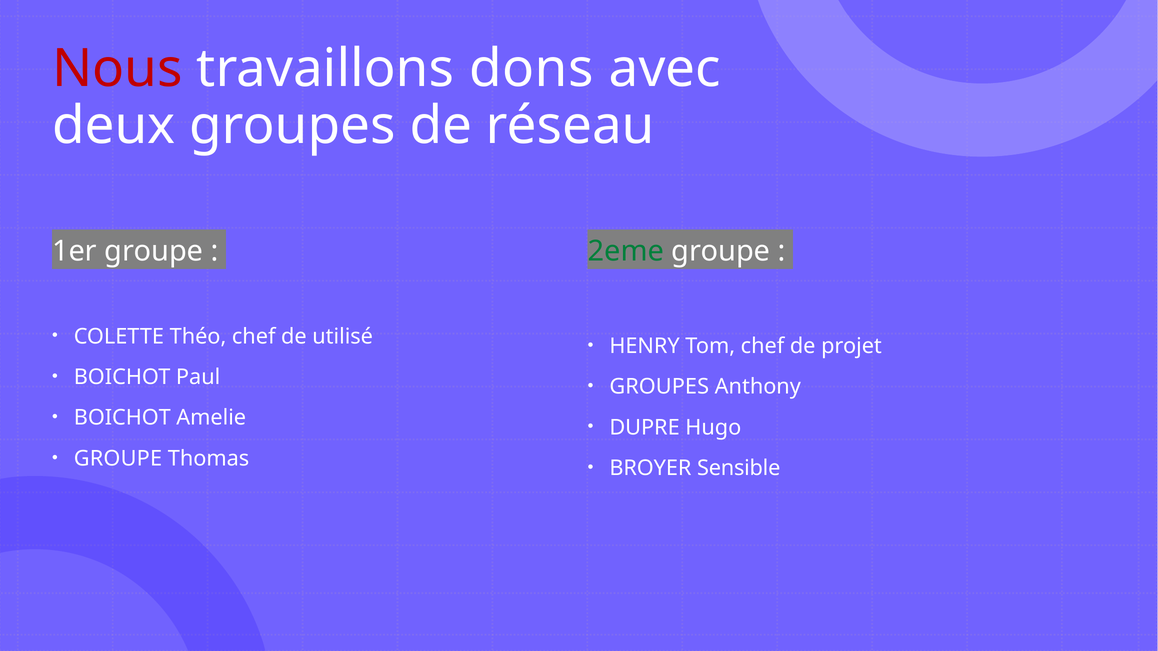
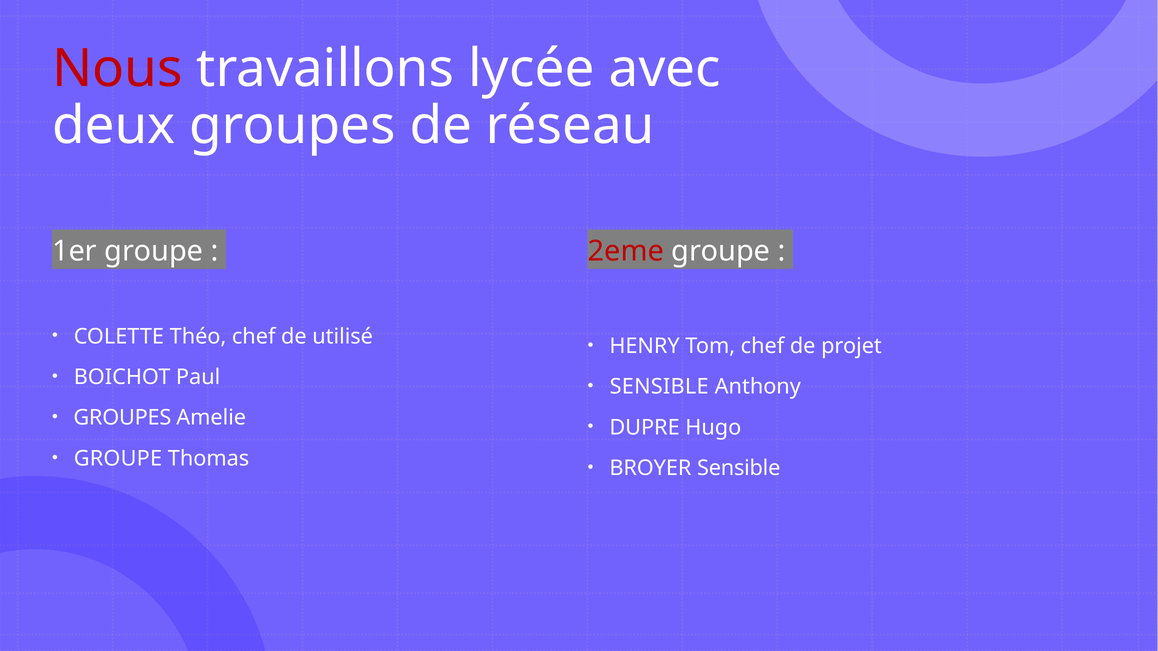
dons: dons -> lycée
2eme colour: green -> red
GROUPES at (659, 387): GROUPES -> SENSIBLE
BOICHOT at (122, 418): BOICHOT -> GROUPES
